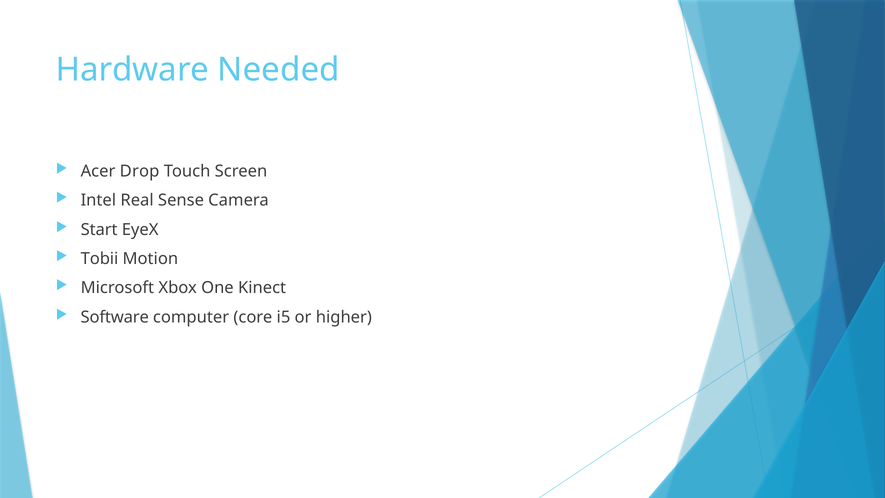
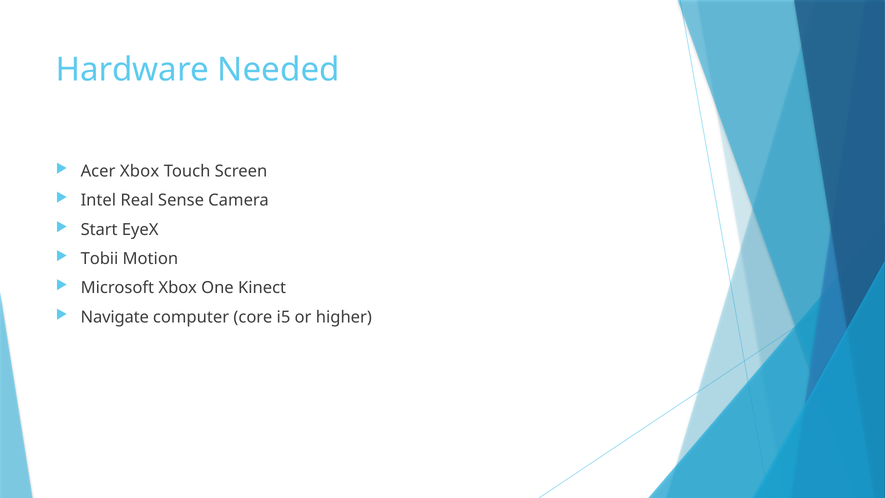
Acer Drop: Drop -> Xbox
Software: Software -> Navigate
